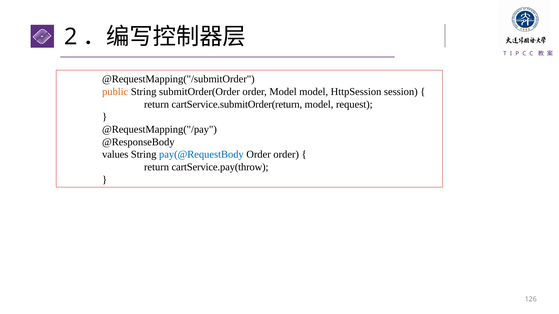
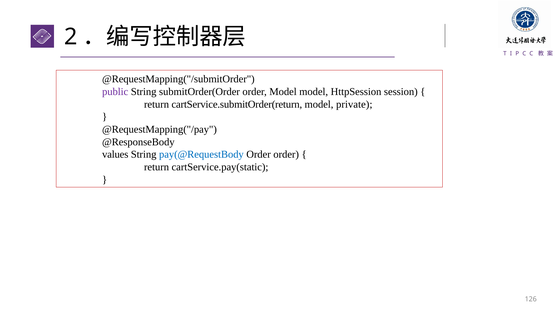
public colour: orange -> purple
request: request -> private
cartService.pay(throw: cartService.pay(throw -> cartService.pay(static
